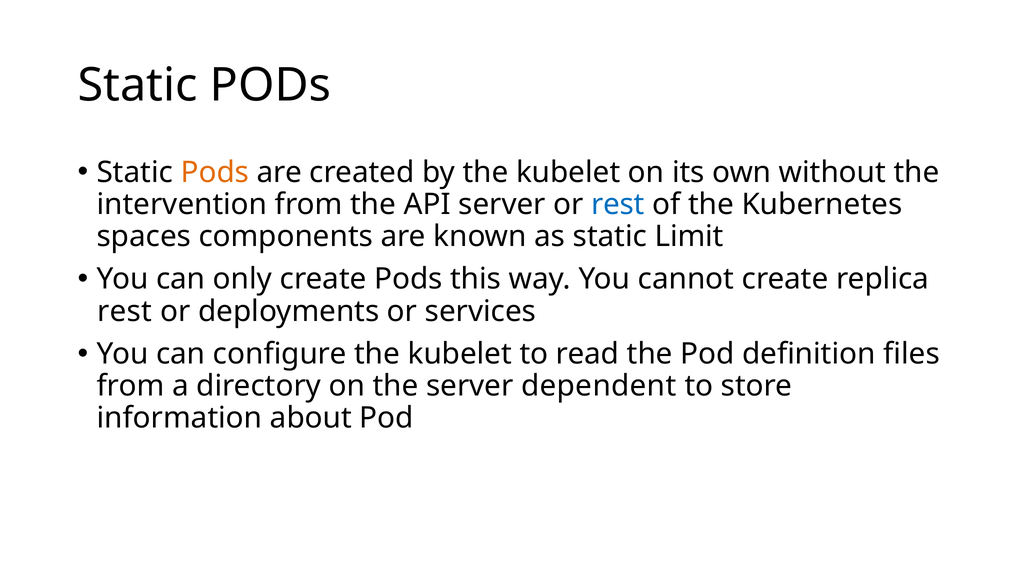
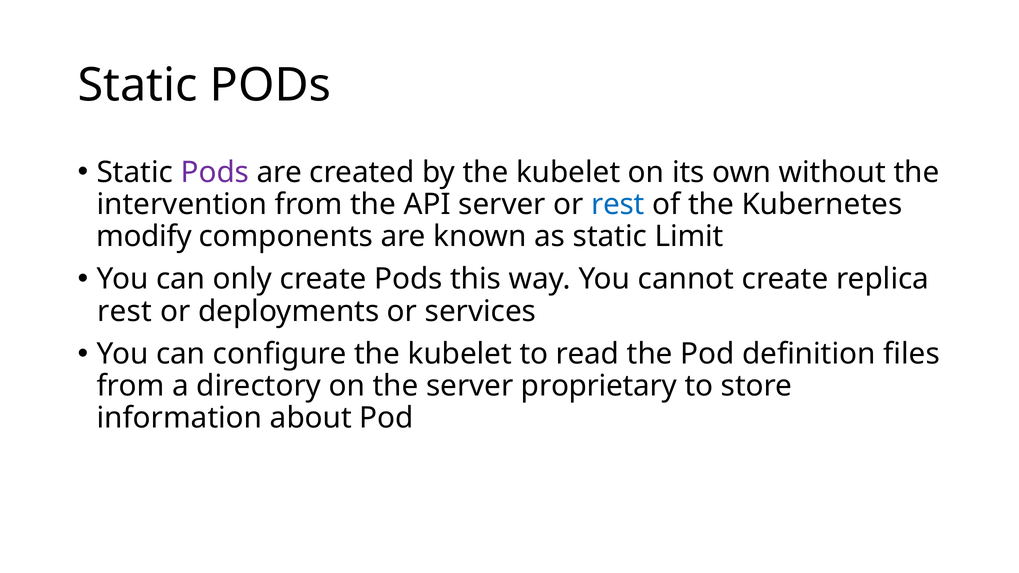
Pods at (215, 172) colour: orange -> purple
spaces: spaces -> modify
dependent: dependent -> proprietary
